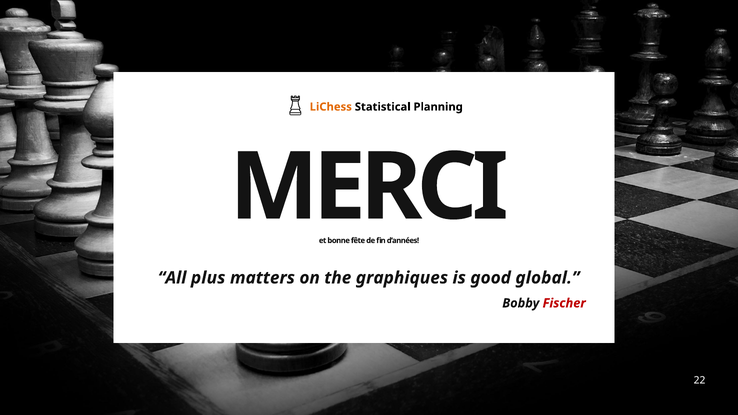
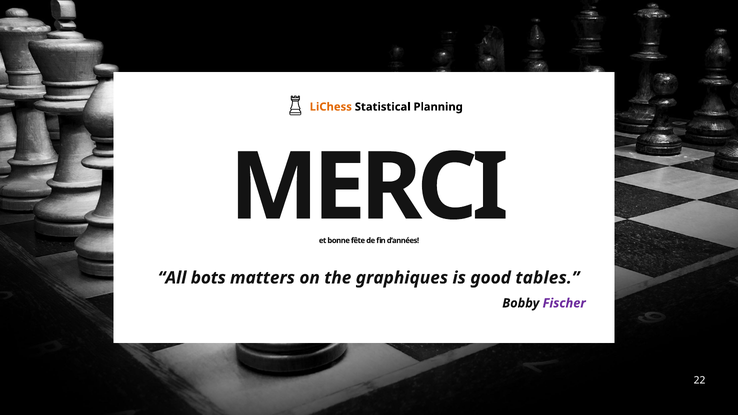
plus: plus -> bots
global: global -> tables
Fischer colour: red -> purple
